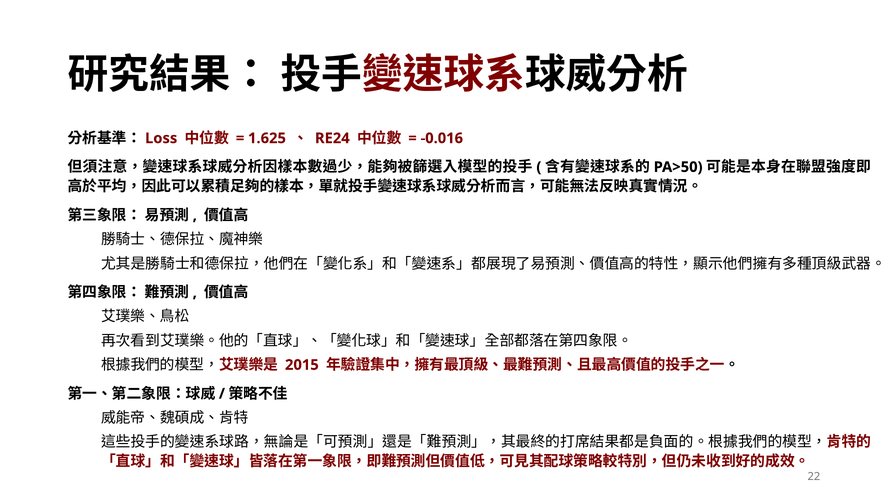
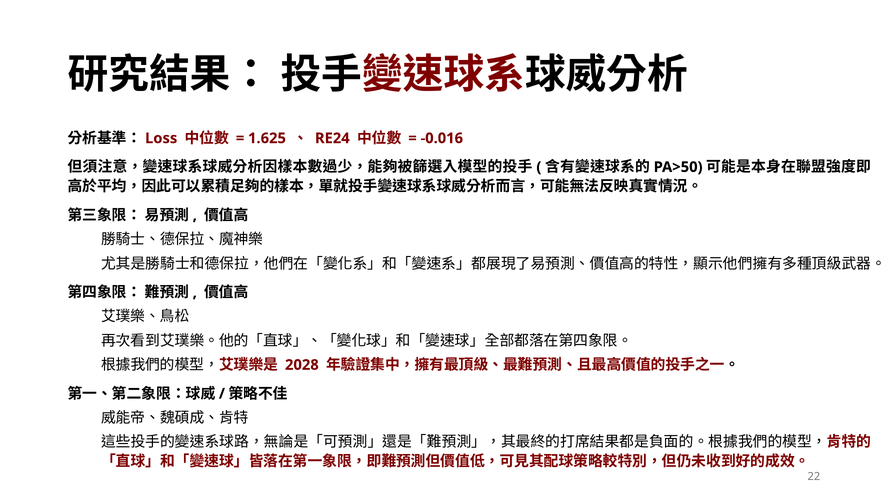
2015: 2015 -> 2028
